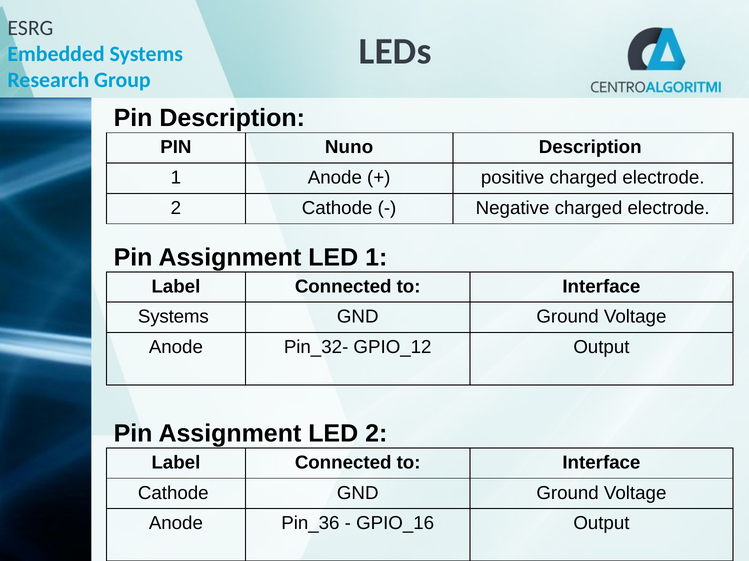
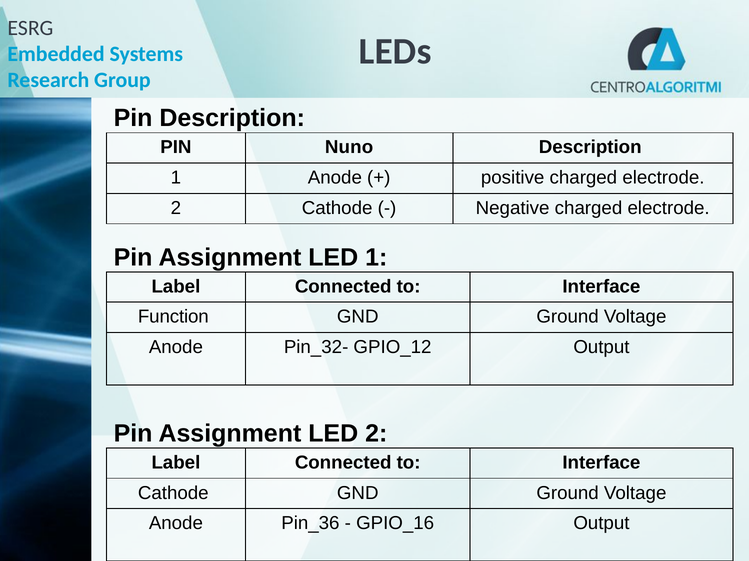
Systems at (173, 317): Systems -> Function
